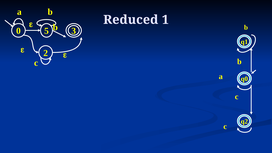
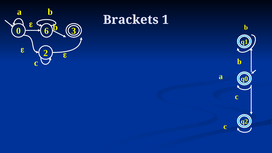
Reduced: Reduced -> Brackets
5: 5 -> 6
